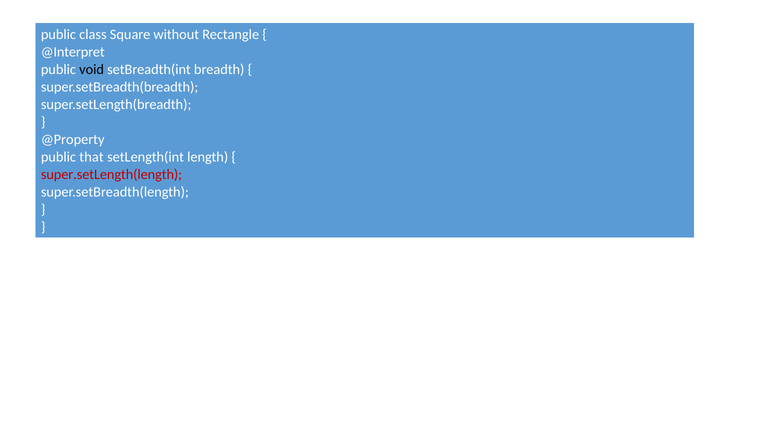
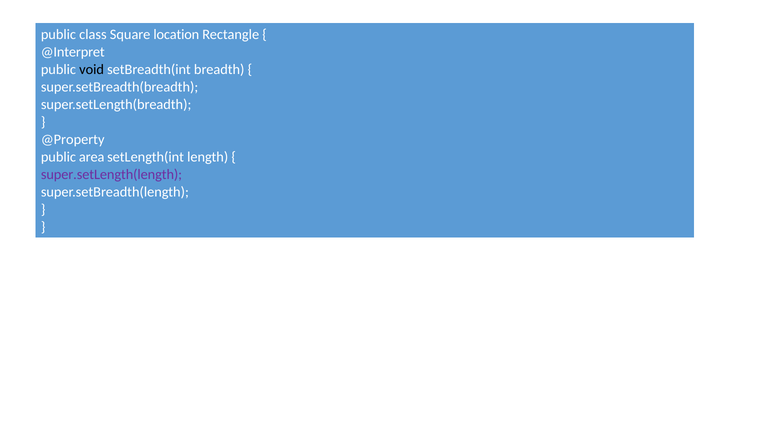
without: without -> location
that: that -> area
super.setLength(length colour: red -> purple
